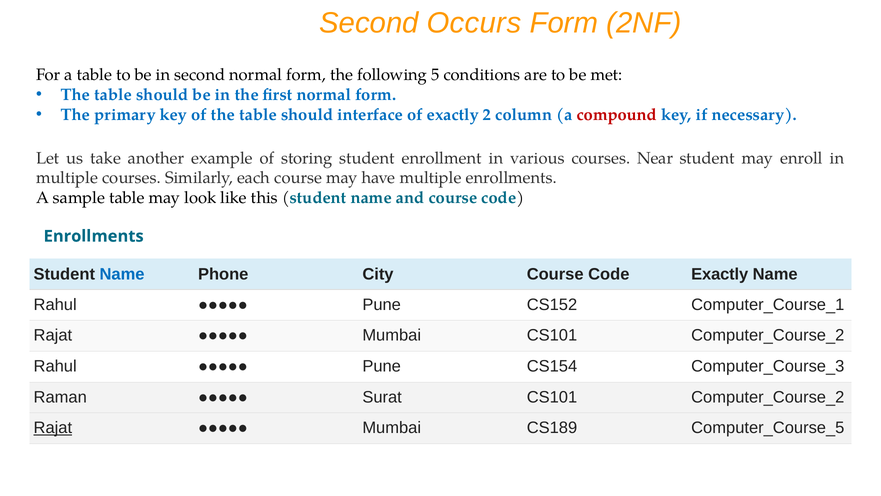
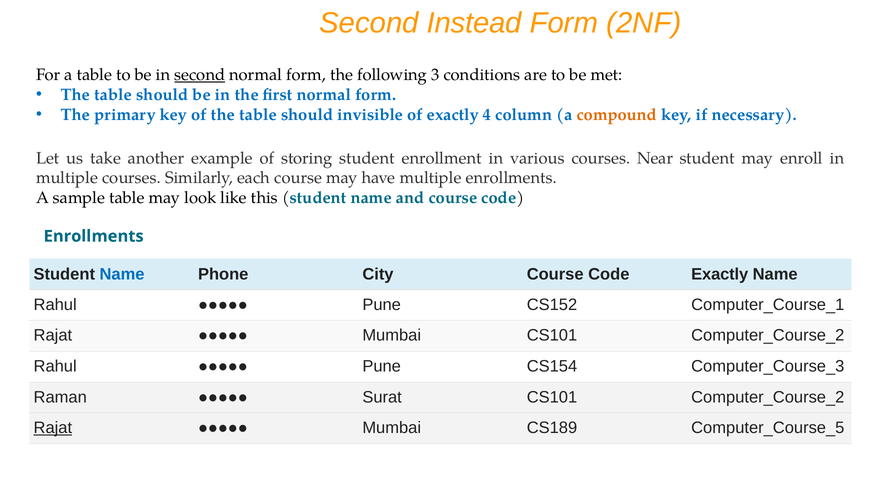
Occurs: Occurs -> Instead
second at (200, 75) underline: none -> present
5: 5 -> 3
interface: interface -> invisible
2: 2 -> 4
compound colour: red -> orange
